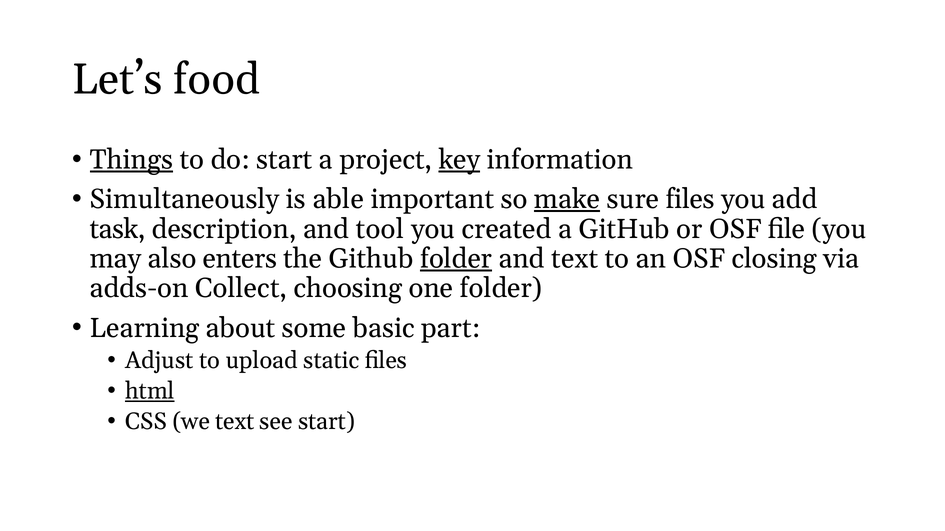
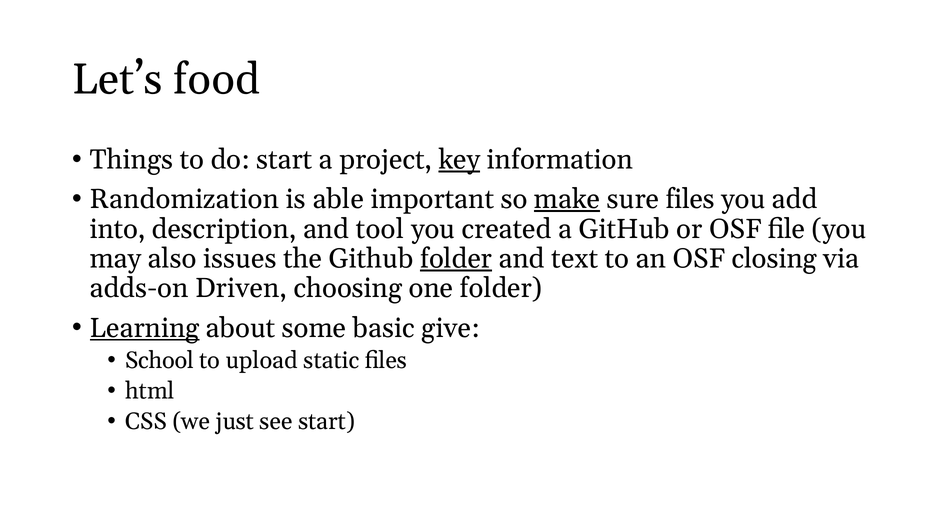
Things underline: present -> none
Simultaneously: Simultaneously -> Randomization
task: task -> into
enters: enters -> issues
Collect: Collect -> Driven
Learning underline: none -> present
part: part -> give
Adjust: Adjust -> School
html underline: present -> none
we text: text -> just
